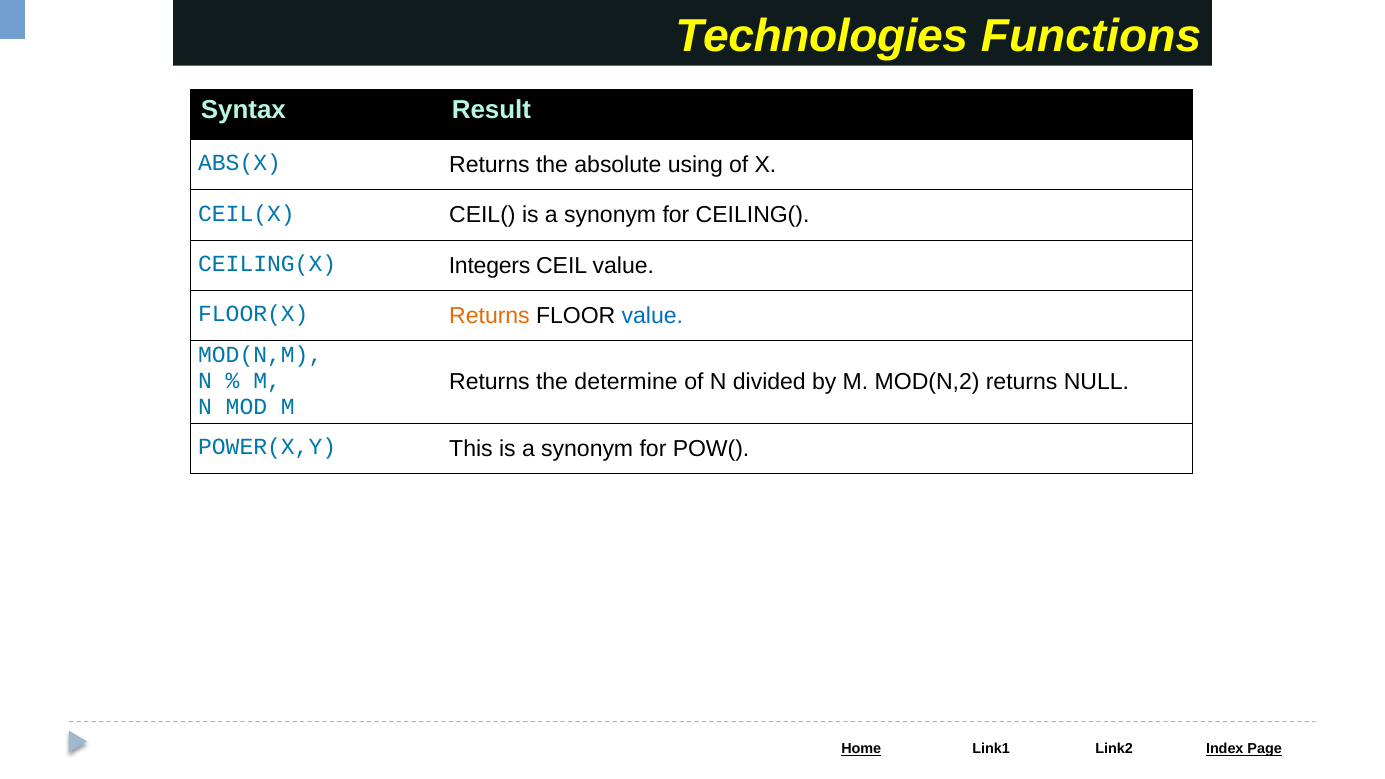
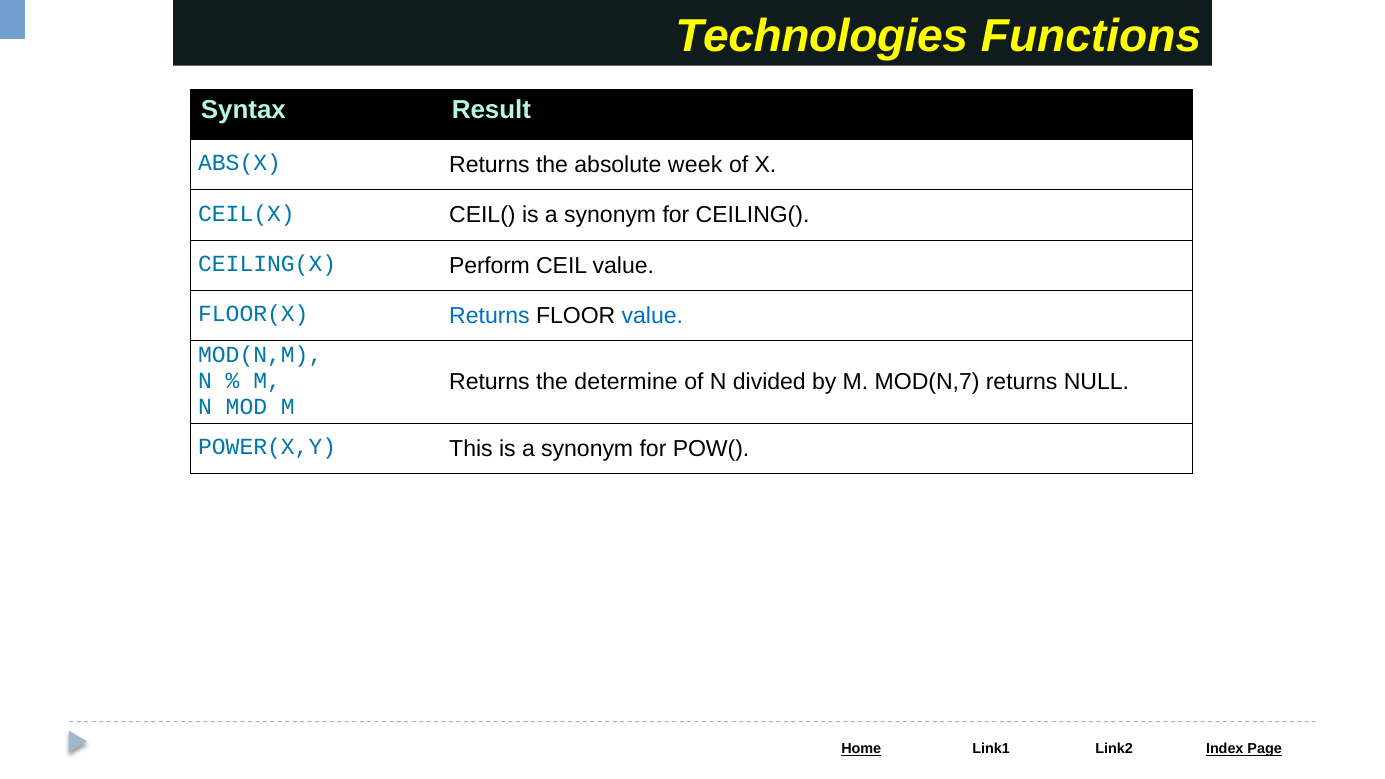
using: using -> week
Integers: Integers -> Perform
Returns at (490, 316) colour: orange -> blue
MOD(N,2: MOD(N,2 -> MOD(N,7
